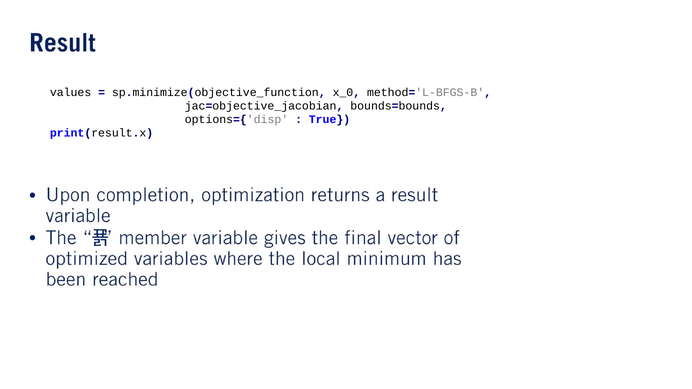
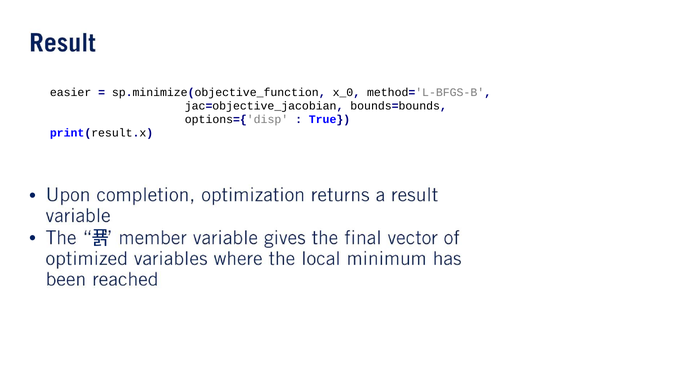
values: values -> easier
